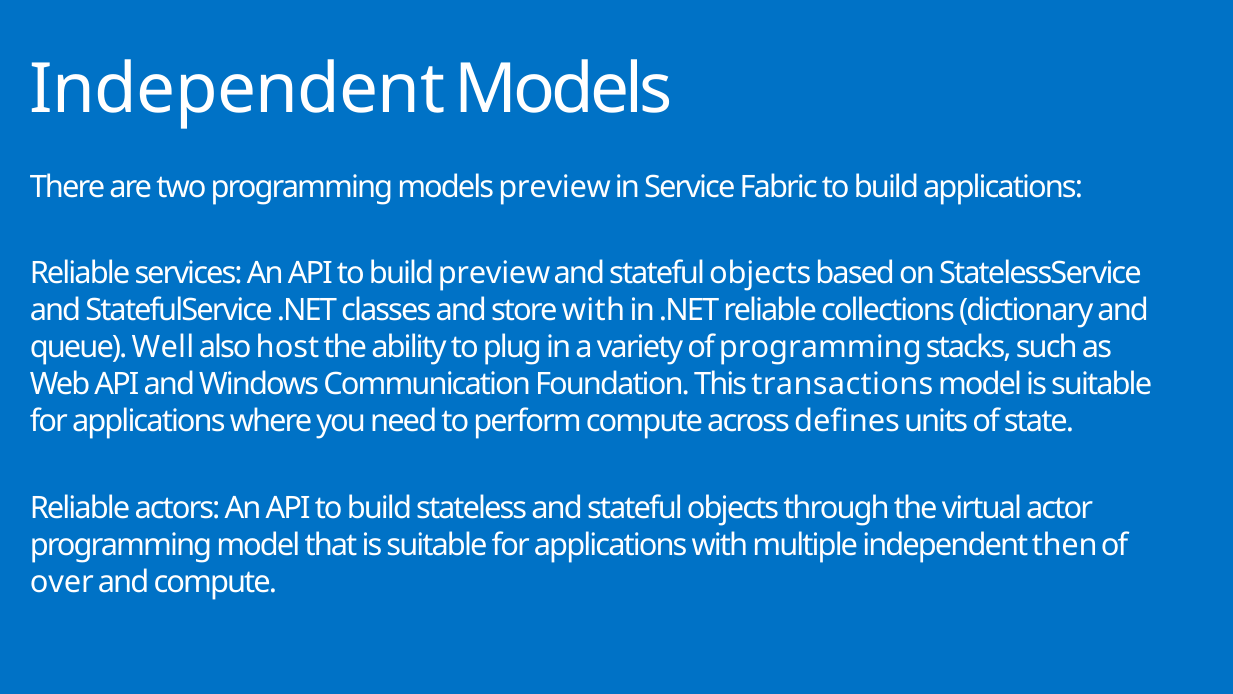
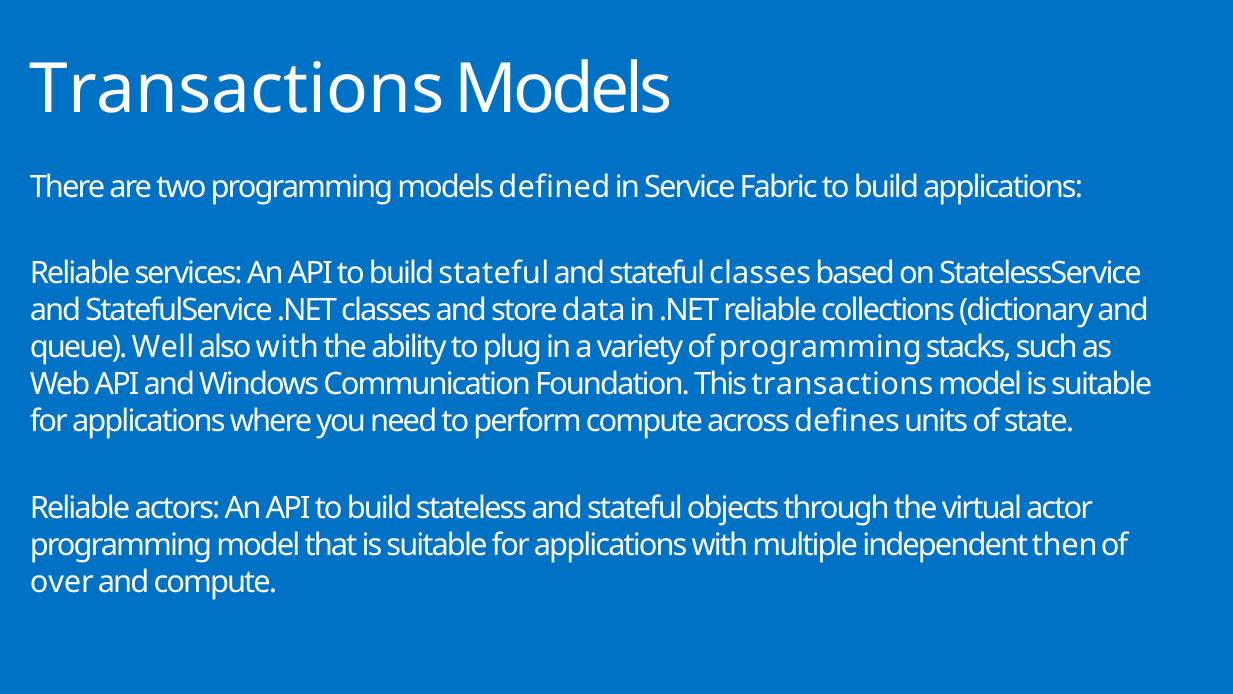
Independent at (237, 90): Independent -> Transactions
models preview: preview -> defined
build preview: preview -> stateful
objects at (760, 273): objects -> classes
store with: with -> data
also host: host -> with
